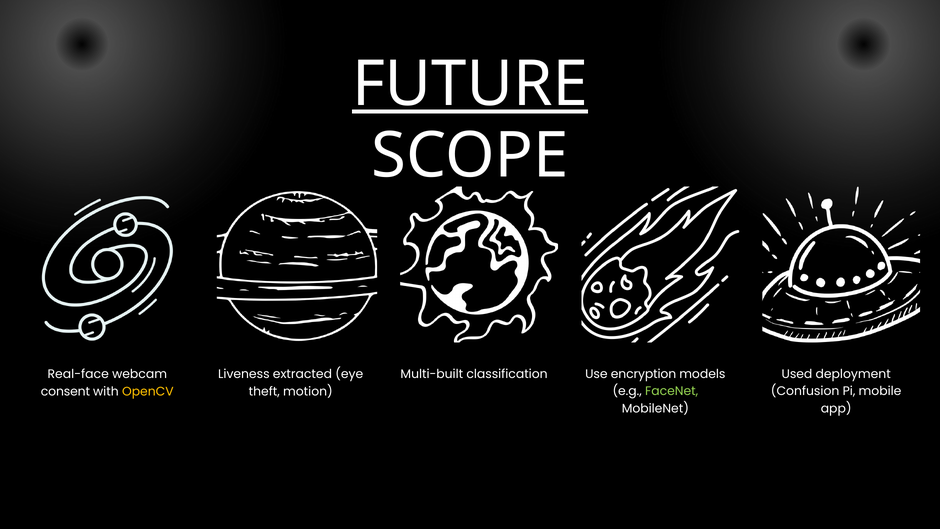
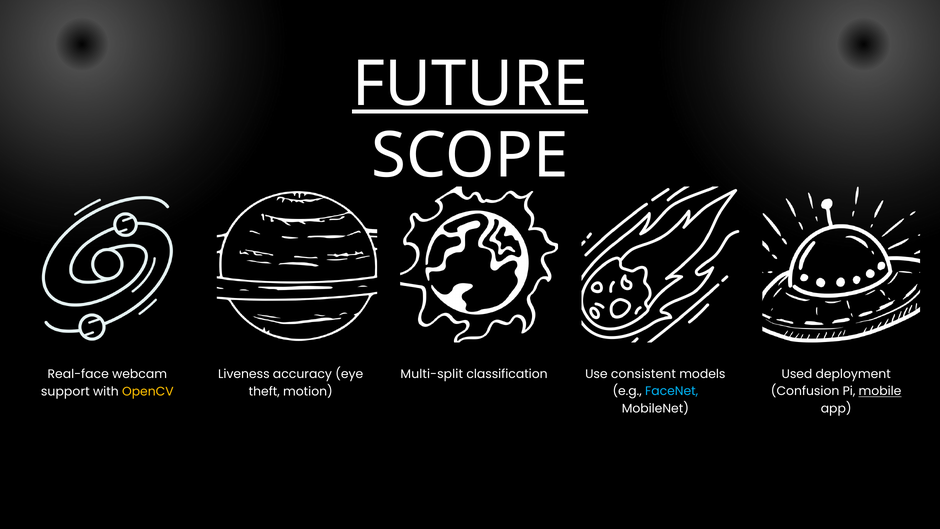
extracted: extracted -> accuracy
Multi-built: Multi-built -> Multi-split
encryption: encryption -> consistent
consent: consent -> support
FaceNet colour: light green -> light blue
mobile underline: none -> present
